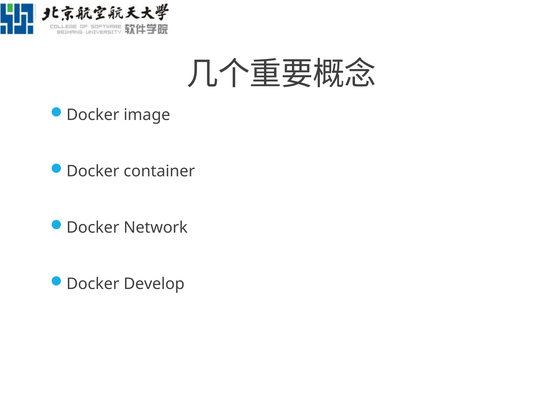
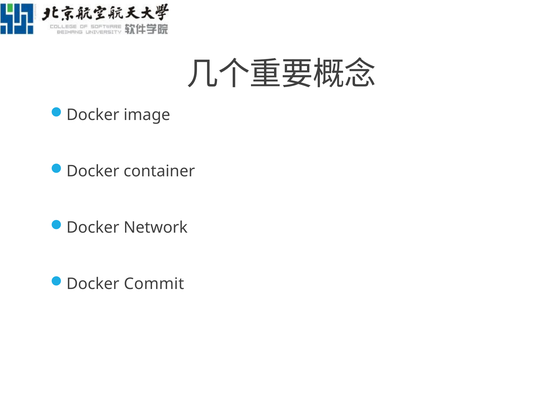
Develop: Develop -> Commit
